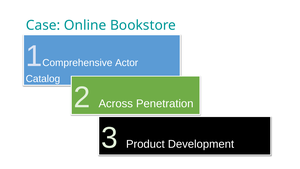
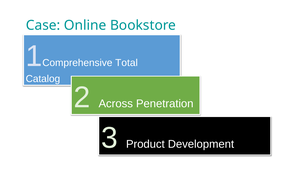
Actor: Actor -> Total
